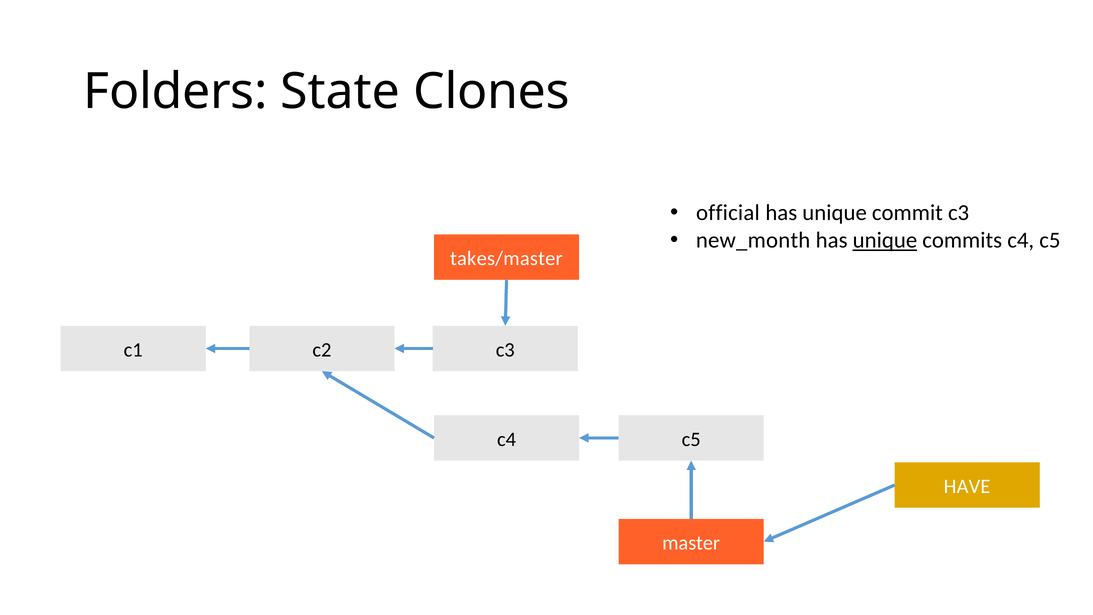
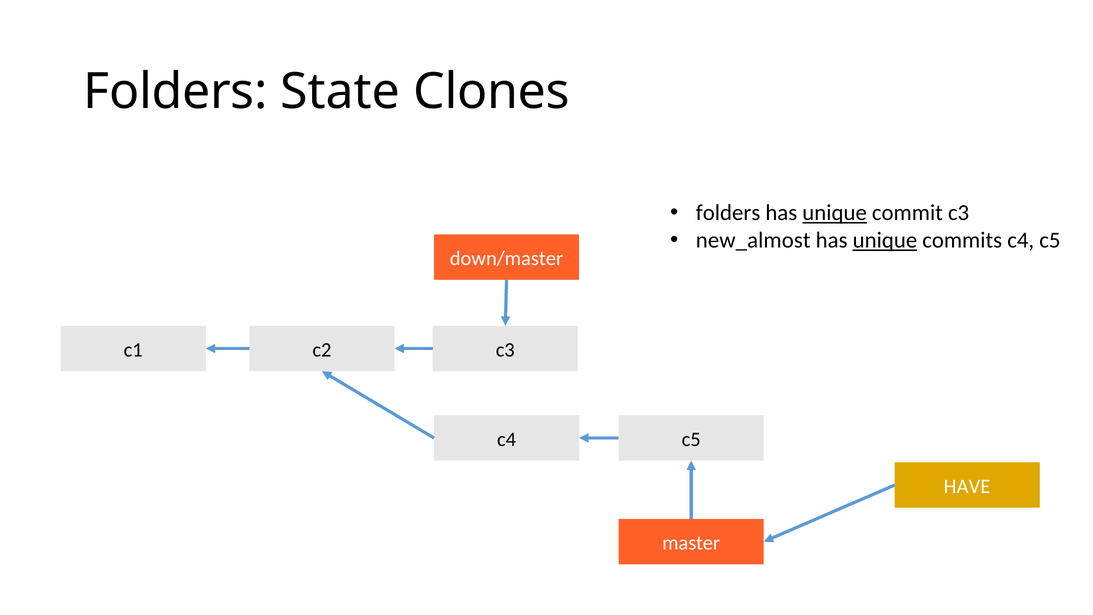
official at (728, 213): official -> folders
unique at (835, 213) underline: none -> present
new_month: new_month -> new_almost
takes/master: takes/master -> down/master
